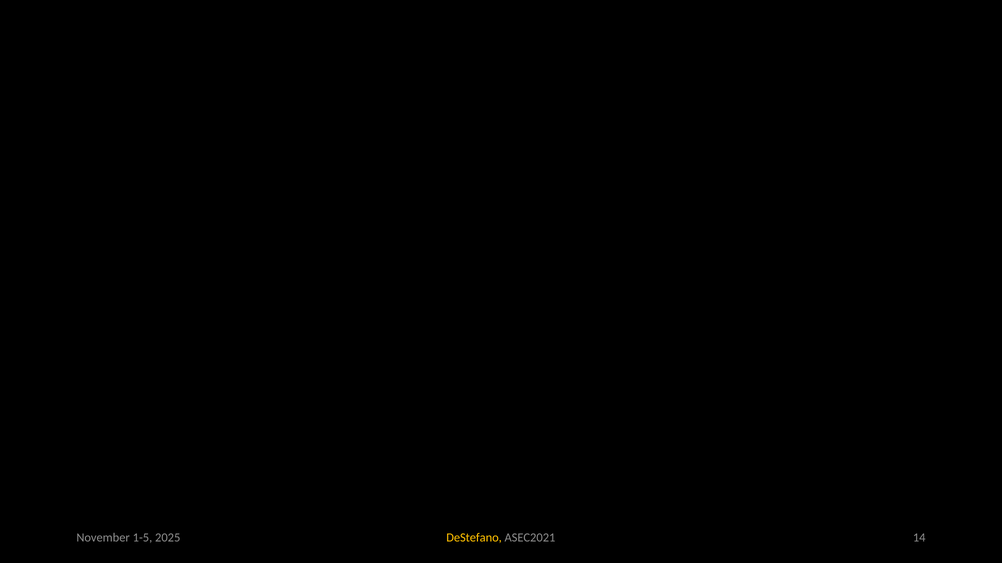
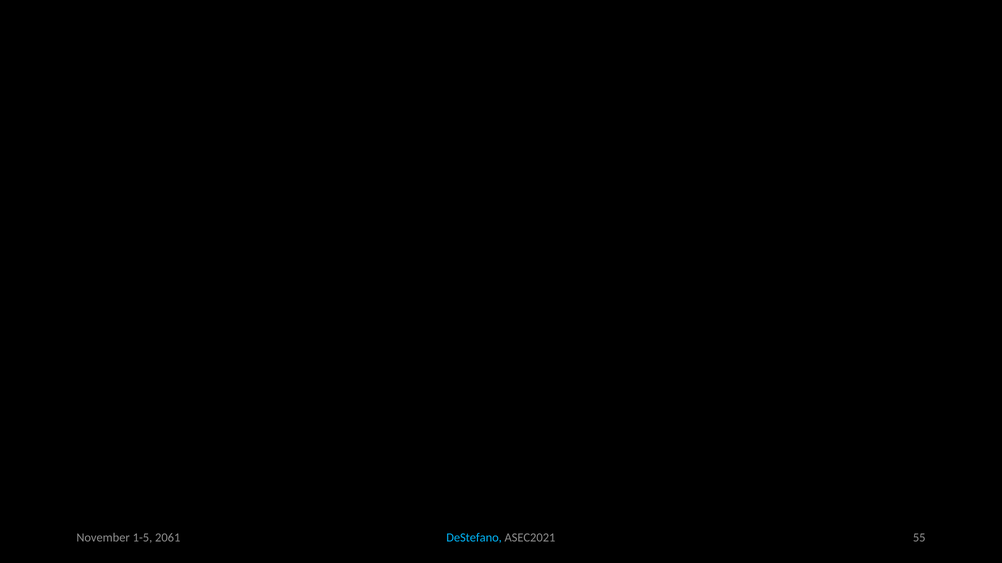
DeStefano colour: yellow -> light blue
14: 14 -> 55
2025: 2025 -> 2061
